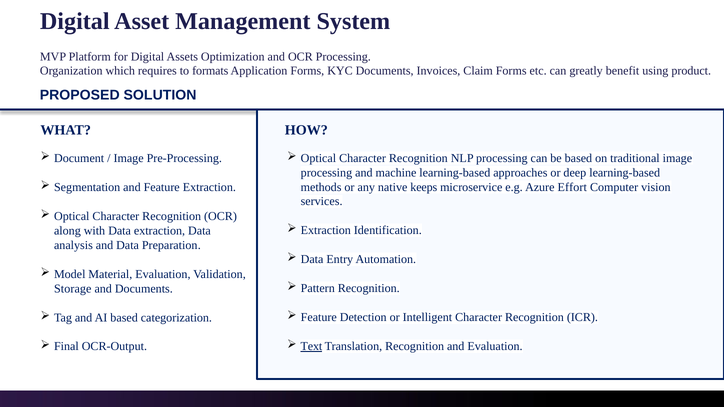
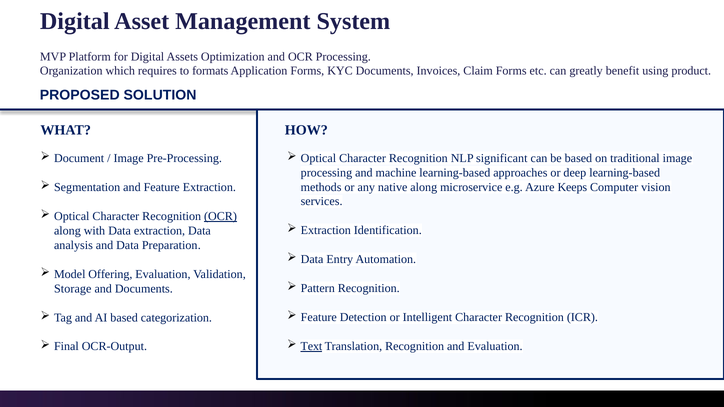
NLP processing: processing -> significant
native keeps: keeps -> along
Effort: Effort -> Keeps
OCR at (221, 216) underline: none -> present
Material: Material -> Offering
